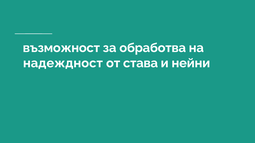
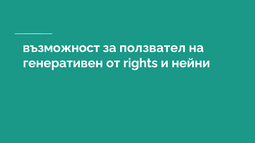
обработва: обработва -> ползвател
надеждност: надеждност -> генеративен
става: става -> rights
